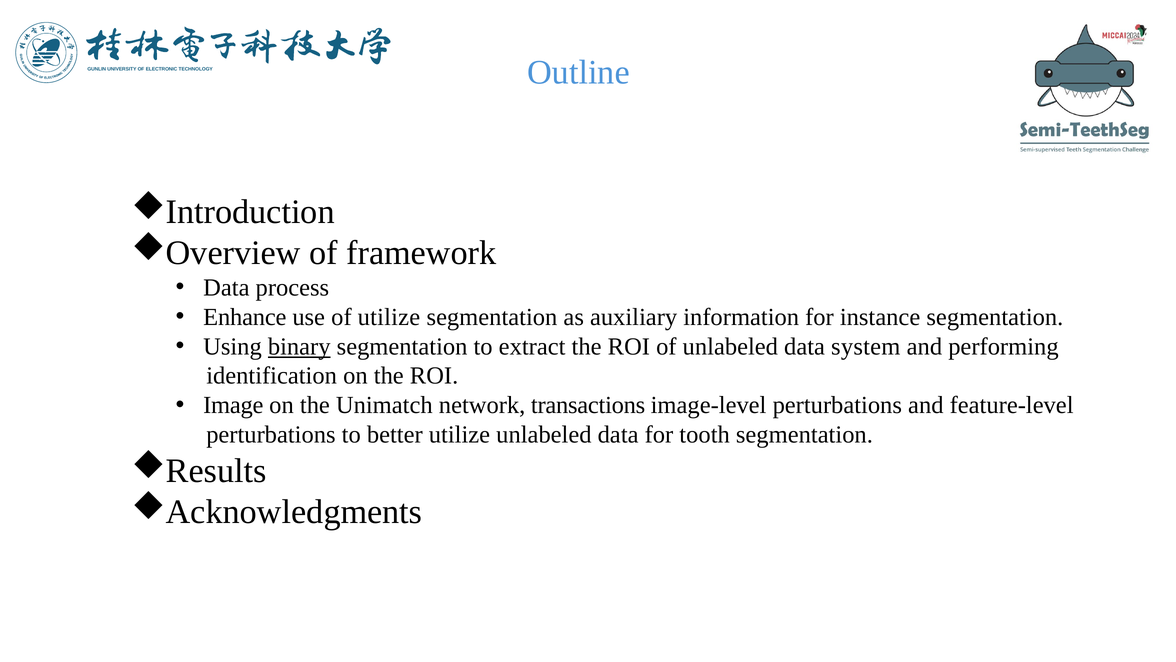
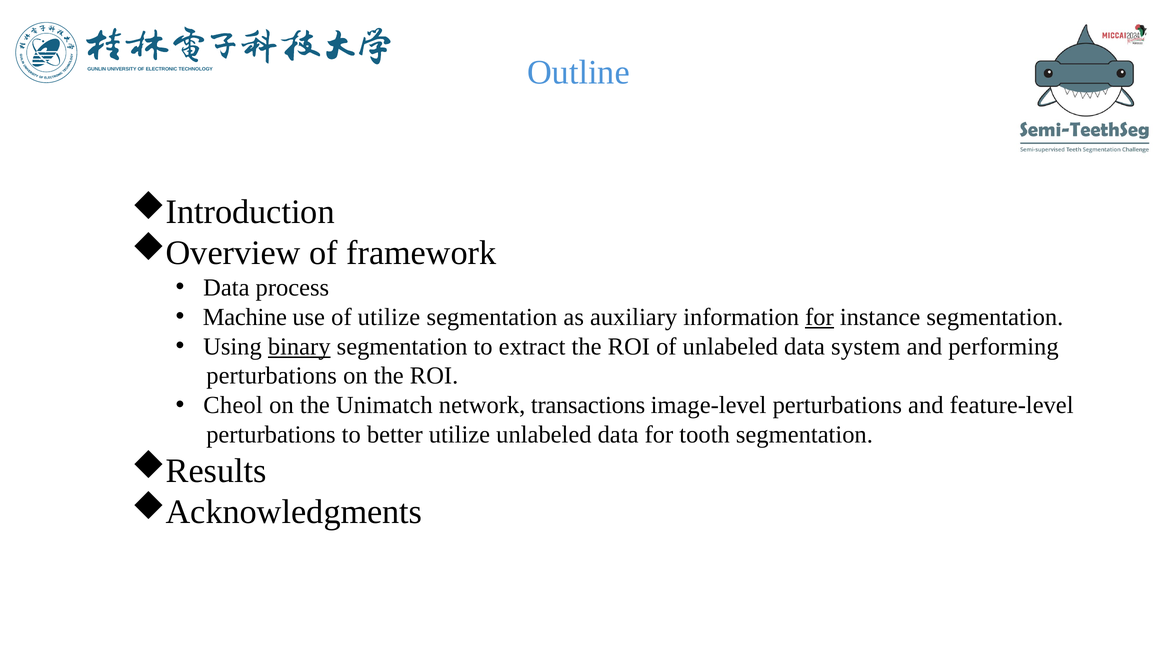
Enhance: Enhance -> Machine
for at (819, 317) underline: none -> present
identification at (272, 376): identification -> perturbations
Image: Image -> Cheol
